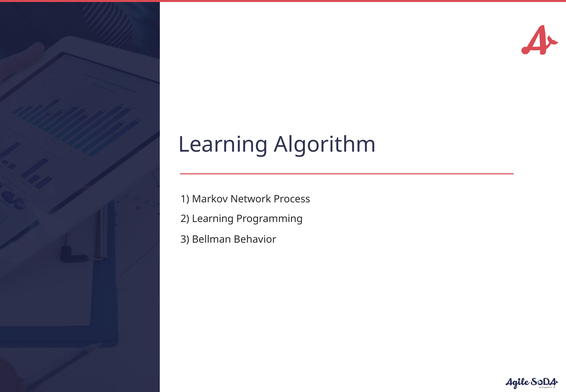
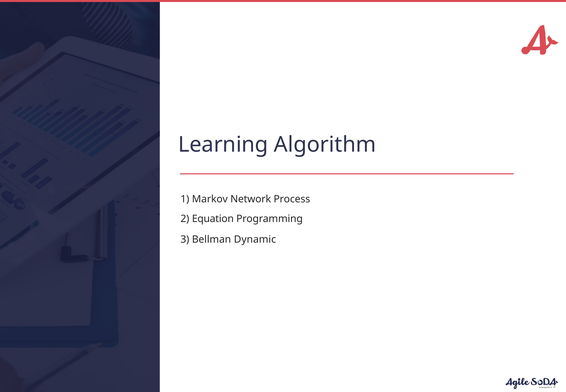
2 Learning: Learning -> Equation
Behavior: Behavior -> Dynamic
